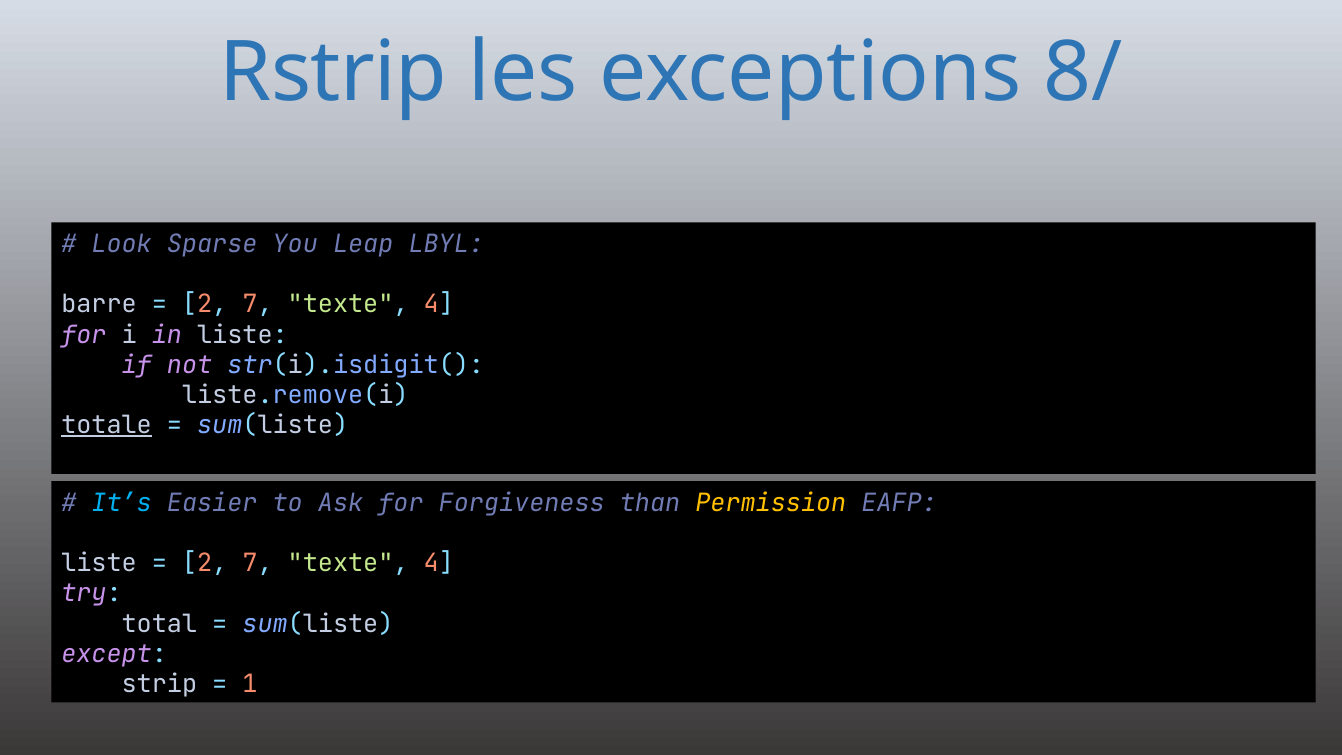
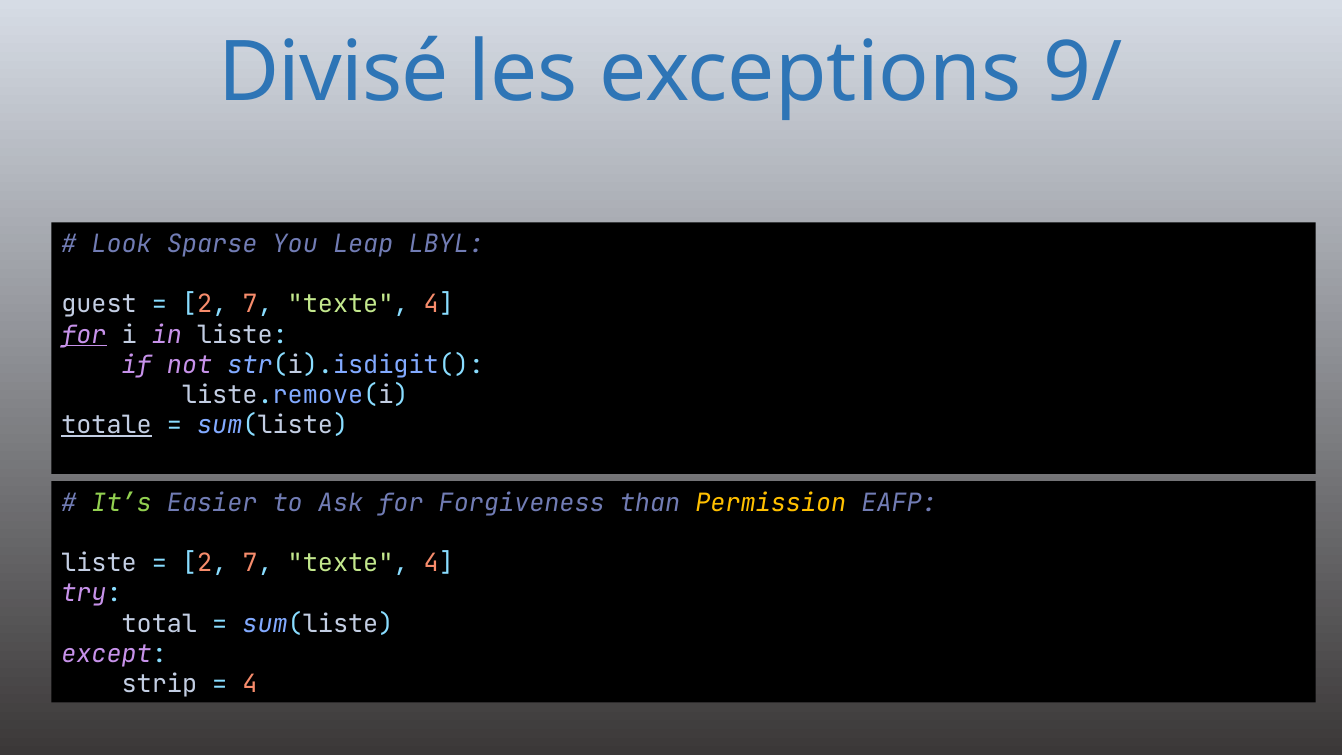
Rstrip: Rstrip -> Divisé
8/: 8/ -> 9/
barre: barre -> guest
for at (84, 335) underline: none -> present
It’s colour: light blue -> light green
1 at (250, 684): 1 -> 4
